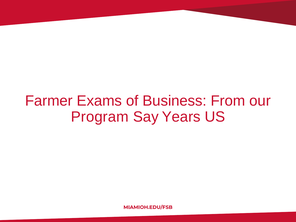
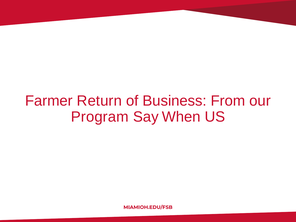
Exams: Exams -> Return
Years: Years -> When
